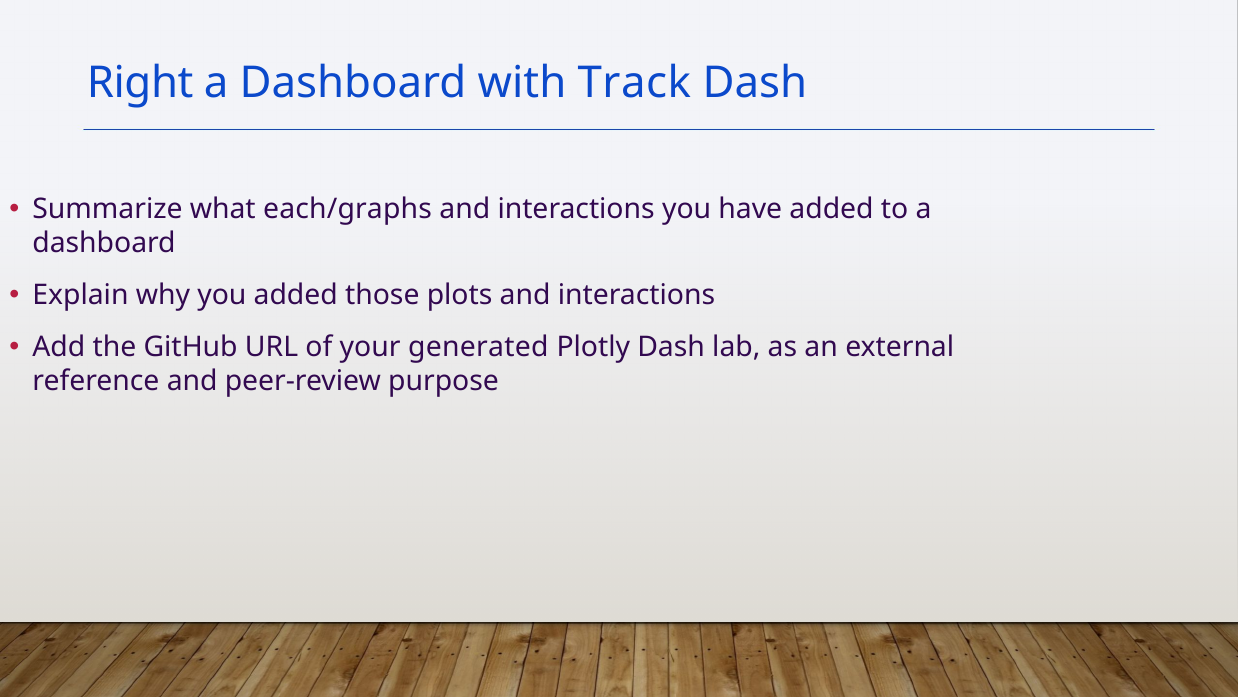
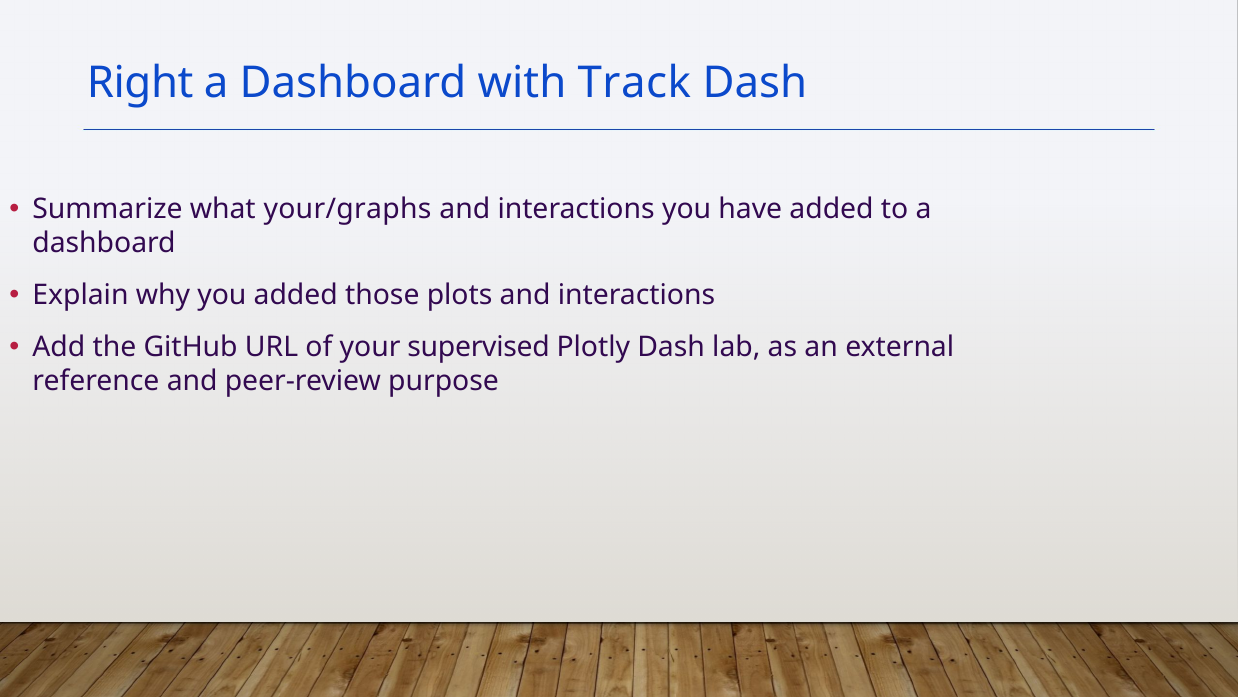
each/graphs: each/graphs -> your/graphs
generated: generated -> supervised
